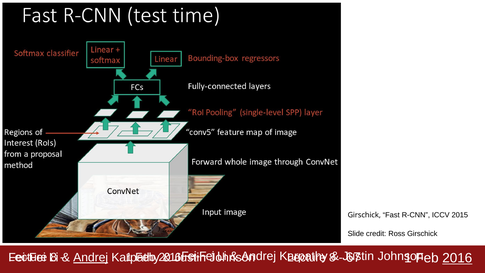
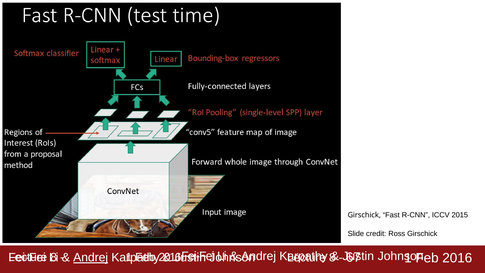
2016 underline: present -> none
